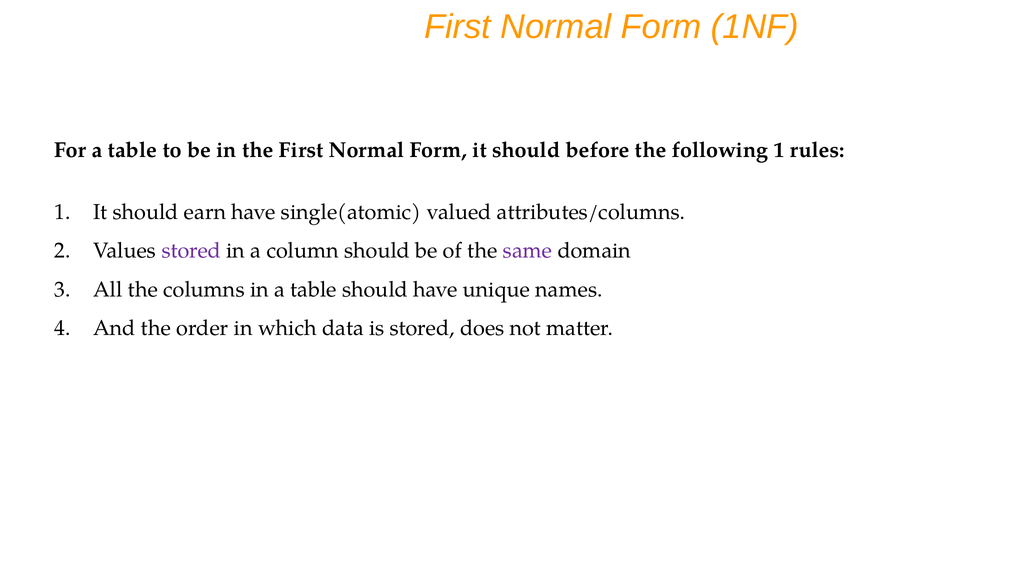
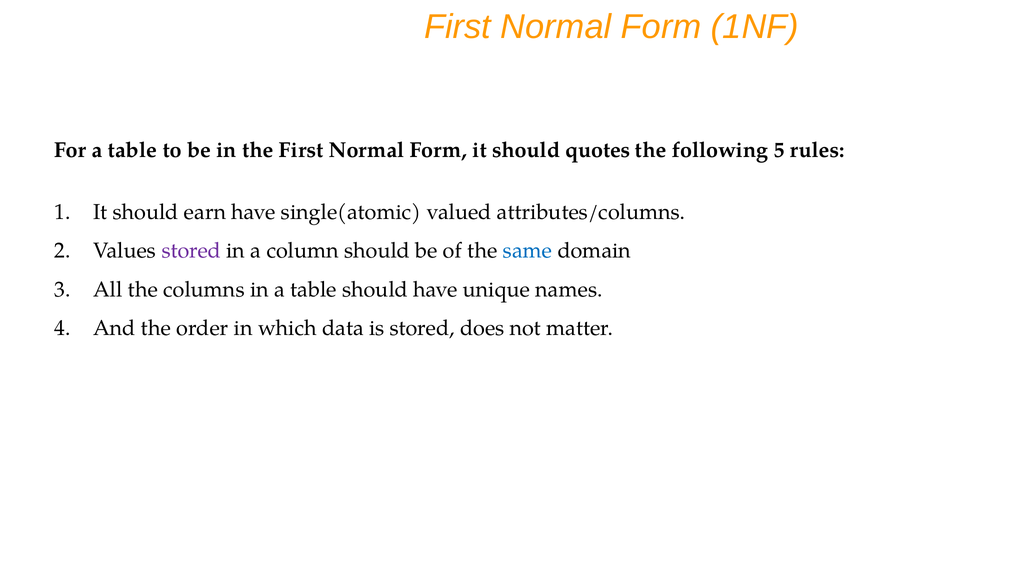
before: before -> quotes
following 1: 1 -> 5
same colour: purple -> blue
